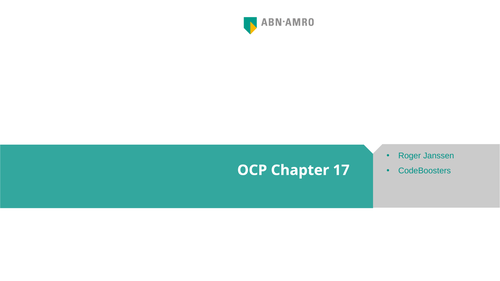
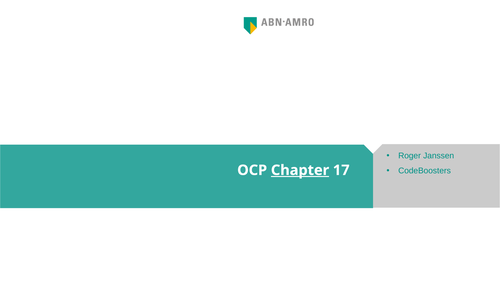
Chapter underline: none -> present
